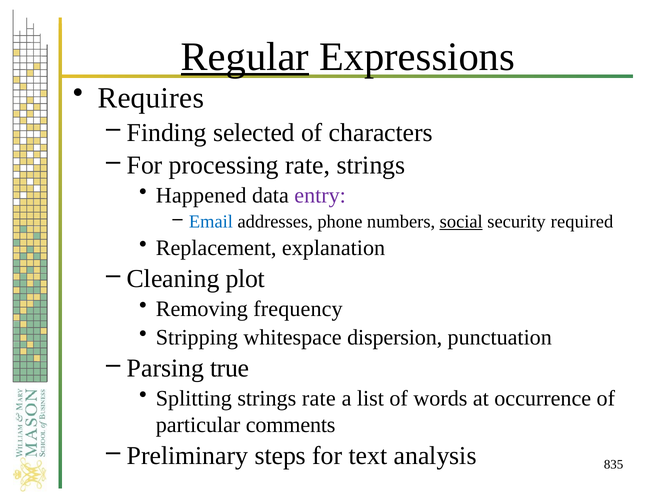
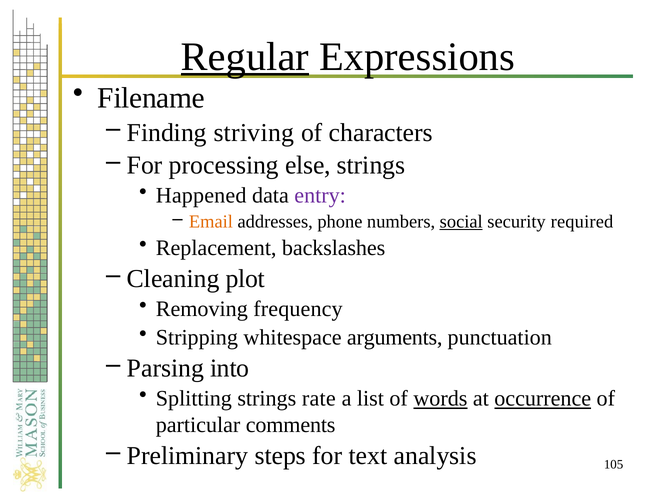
Requires: Requires -> Filename
selected: selected -> striving
processing rate: rate -> else
Email colour: blue -> orange
explanation: explanation -> backslashes
dispersion: dispersion -> arguments
true: true -> into
words underline: none -> present
occurrence underline: none -> present
835: 835 -> 105
